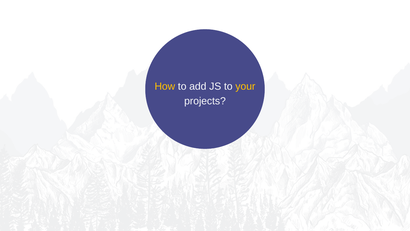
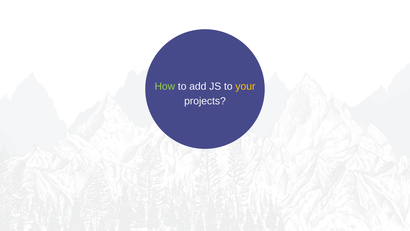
How colour: yellow -> light green
